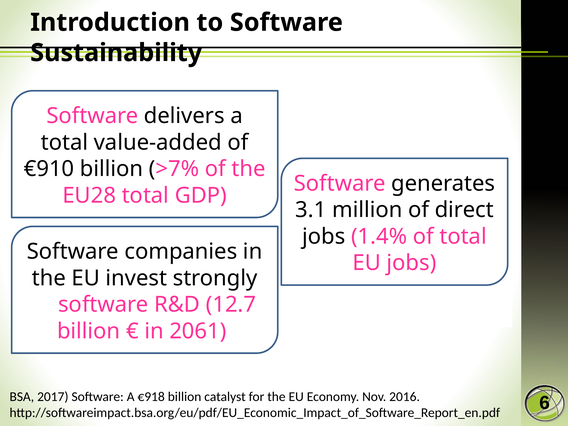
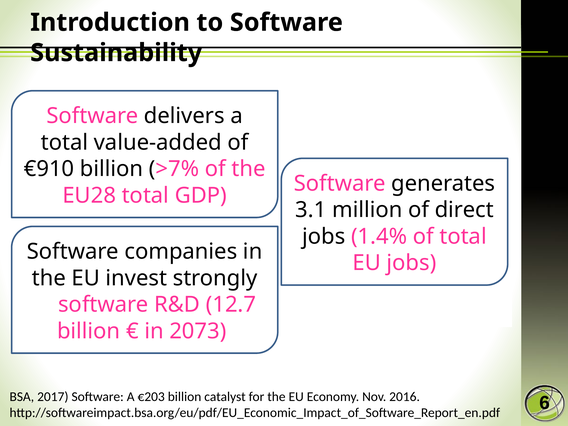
2061: 2061 -> 2073
€918: €918 -> €203
